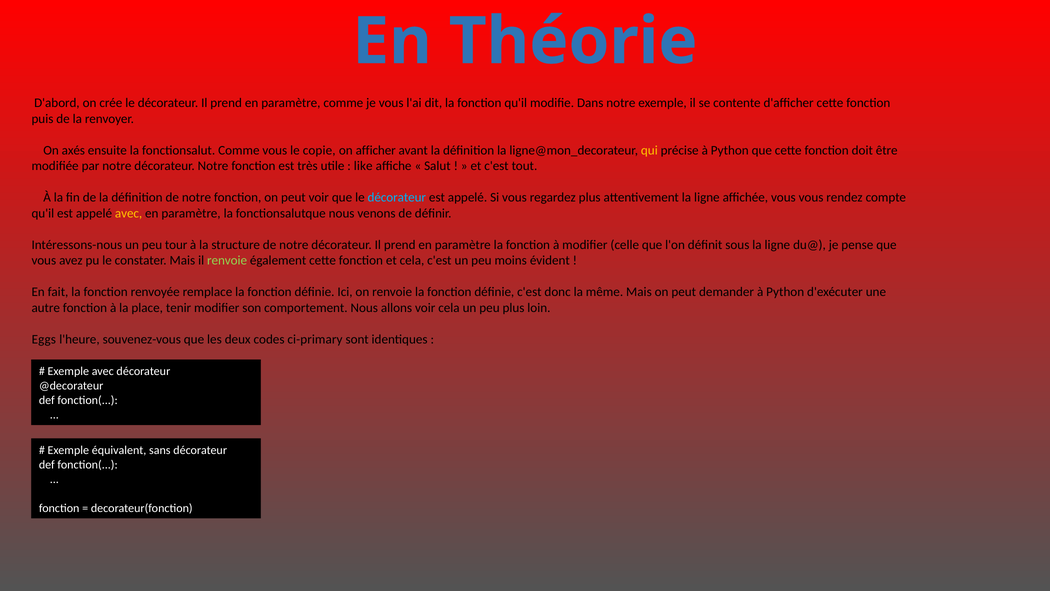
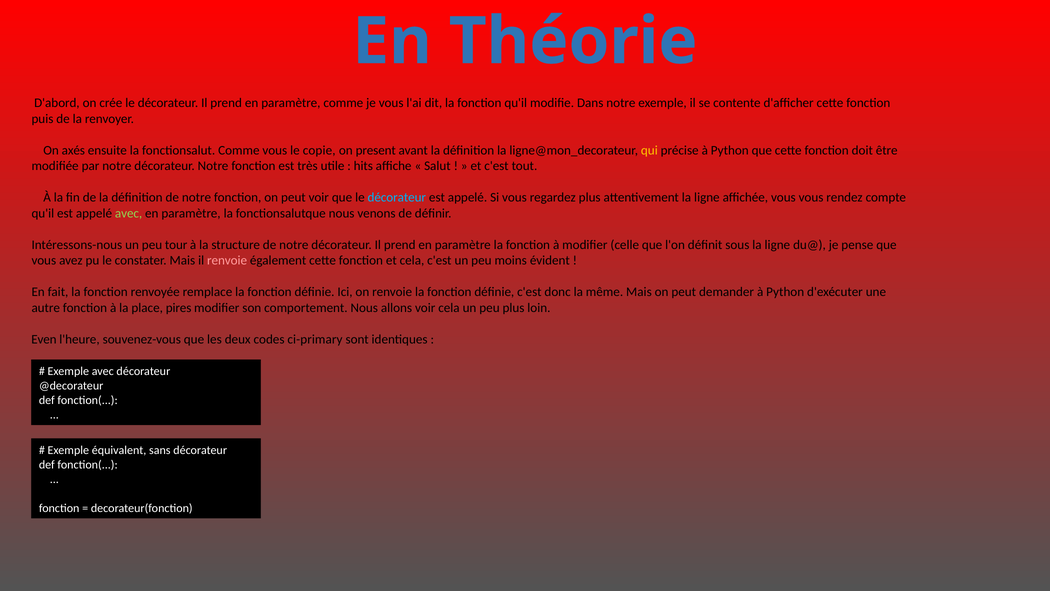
afficher: afficher -> present
like: like -> hits
avec at (129, 213) colour: yellow -> light green
renvoie at (227, 260) colour: light green -> pink
tenir: tenir -> pires
Eggs: Eggs -> Even
